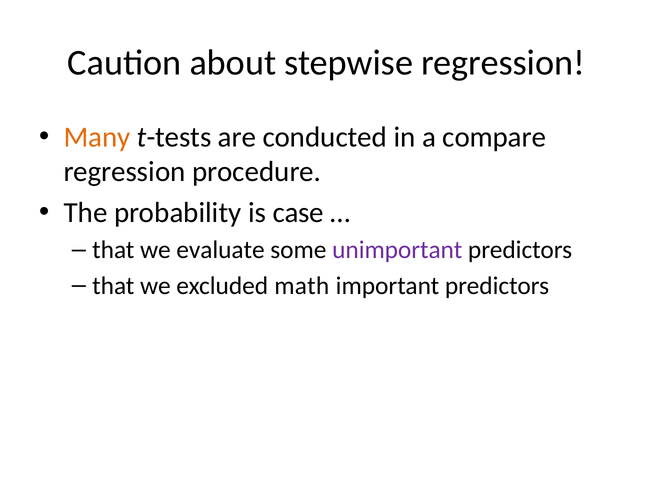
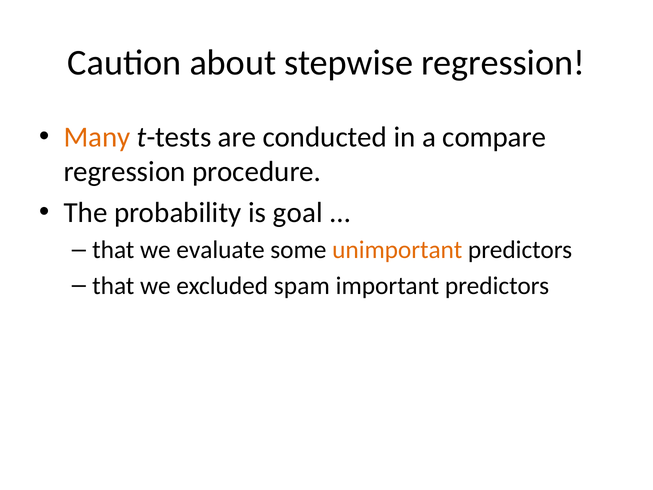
case: case -> goal
unimportant colour: purple -> orange
math: math -> spam
